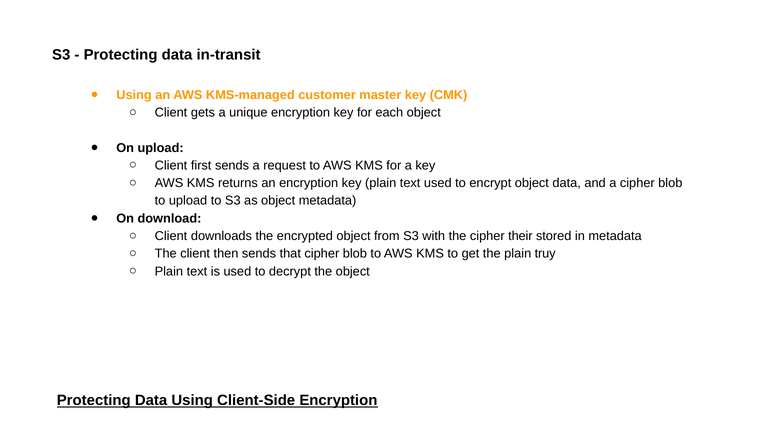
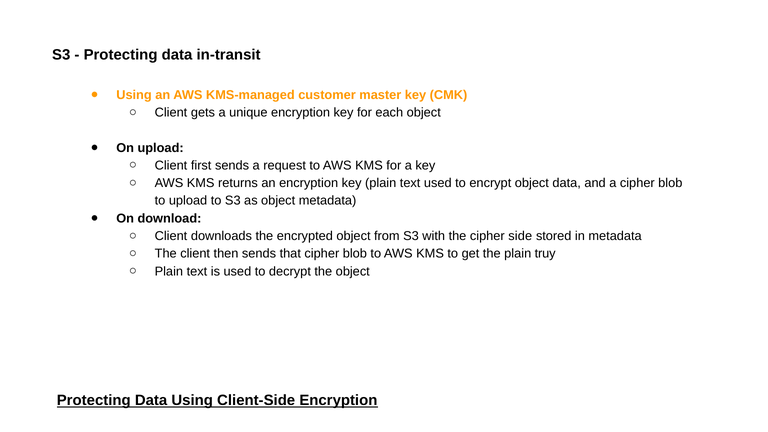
their: their -> side
